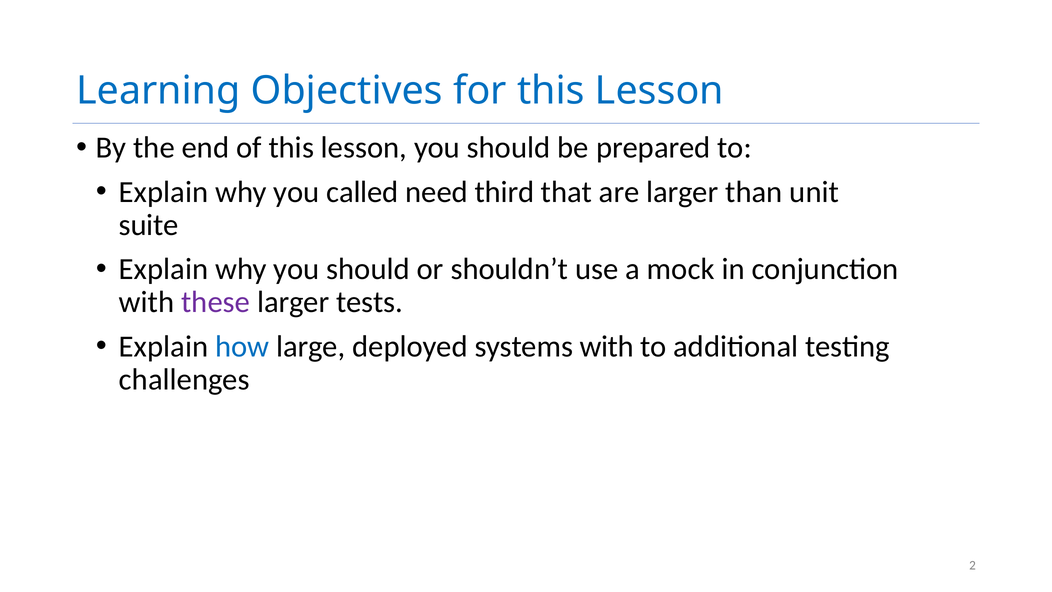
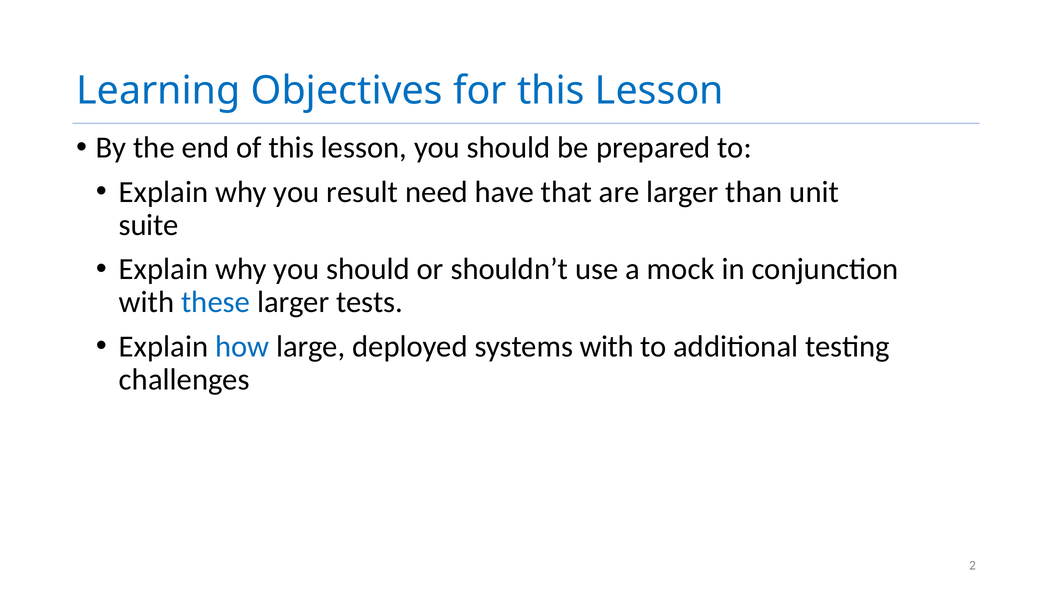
called: called -> result
third: third -> have
these colour: purple -> blue
